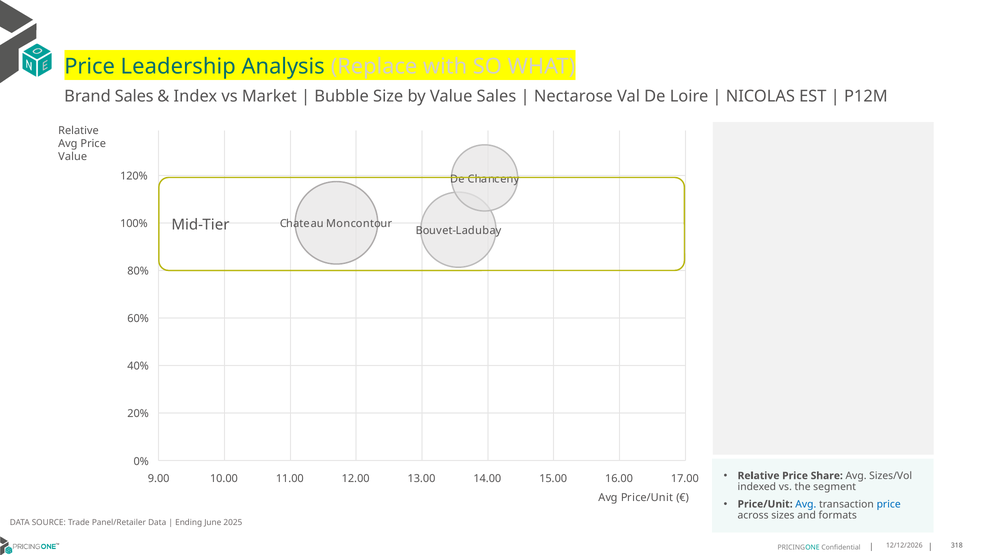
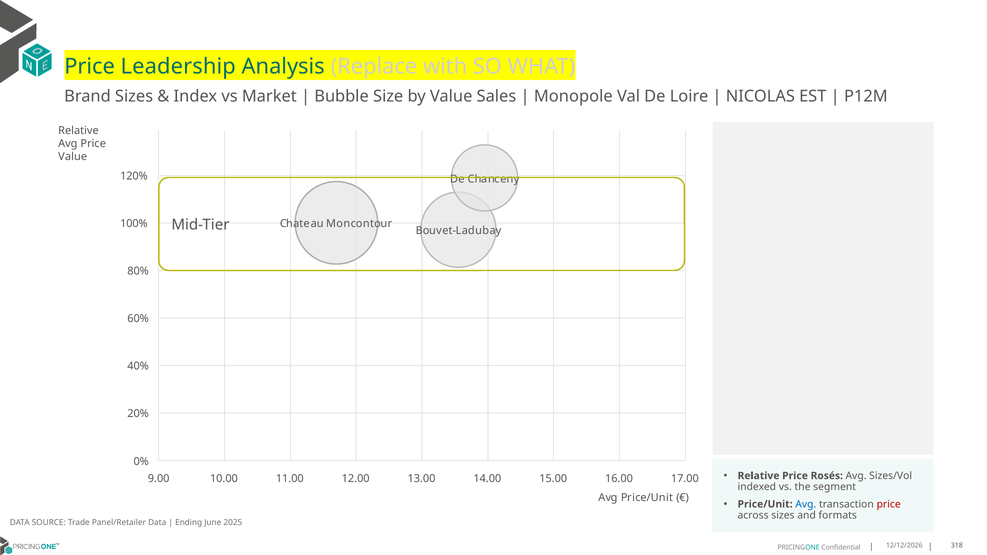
Brand Sales: Sales -> Sizes
Nectarose: Nectarose -> Monopole
Share: Share -> Rosés
price at (889, 504) colour: blue -> red
